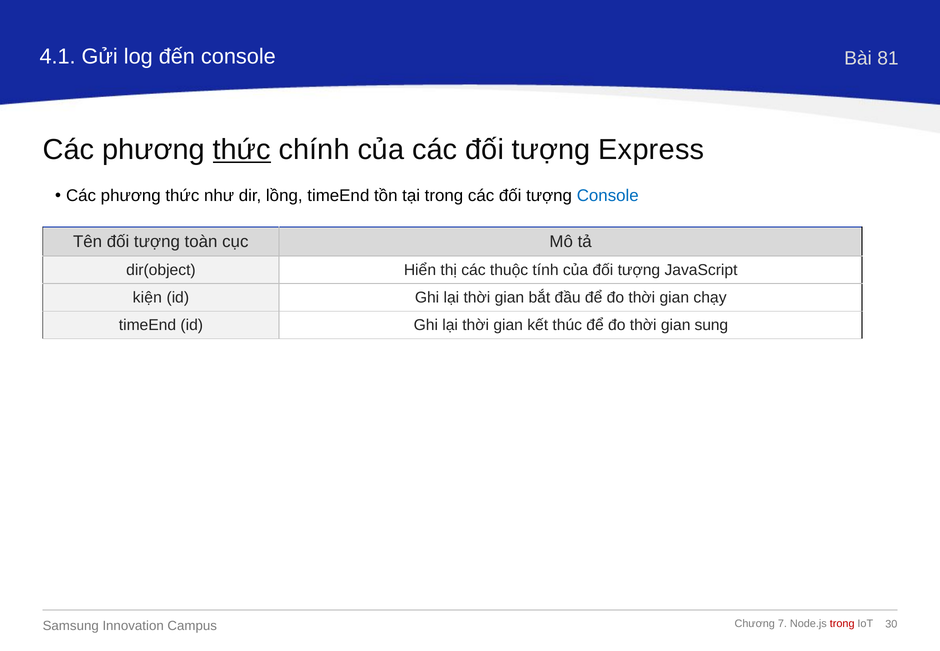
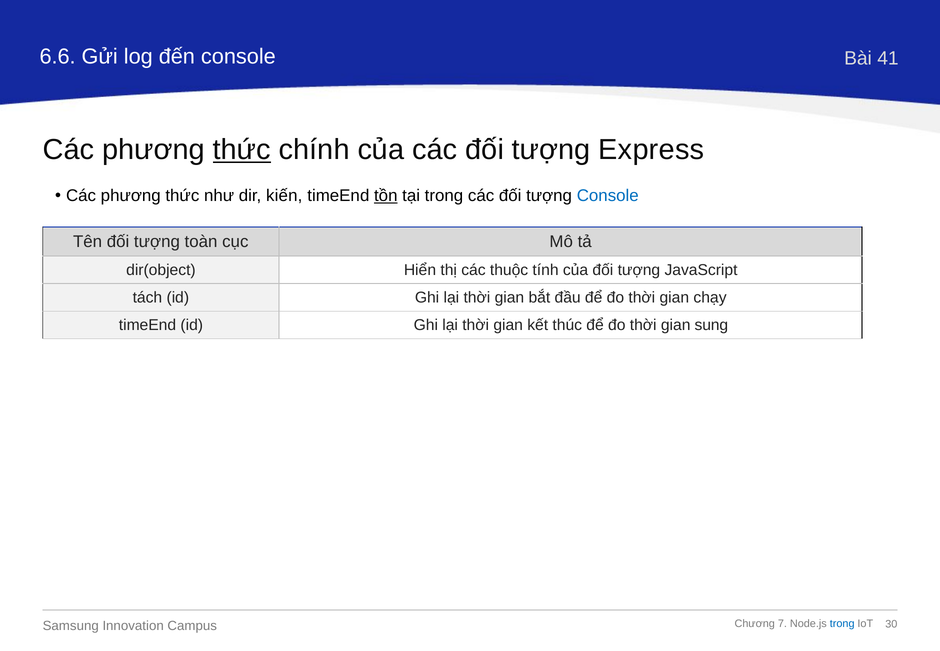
4.1: 4.1 -> 6.6
81: 81 -> 41
lồng: lồng -> kiến
tồn underline: none -> present
kiện: kiện -> tách
trong at (842, 624) colour: red -> blue
